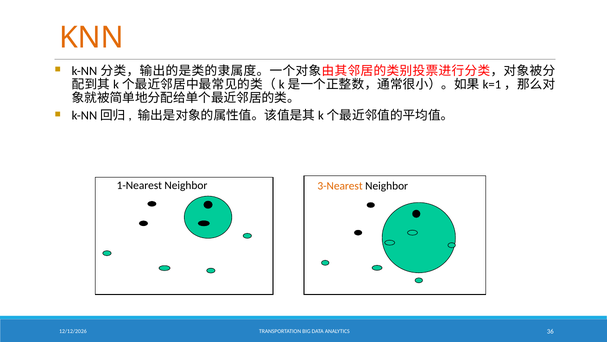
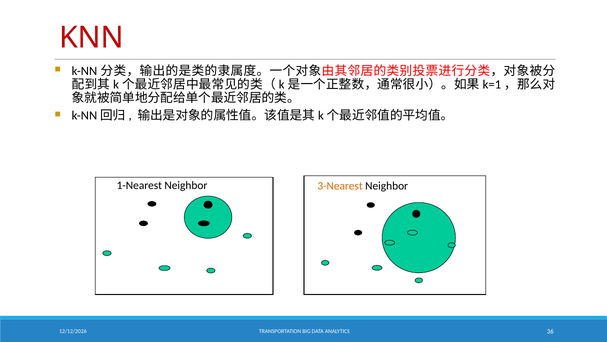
KNN colour: orange -> red
